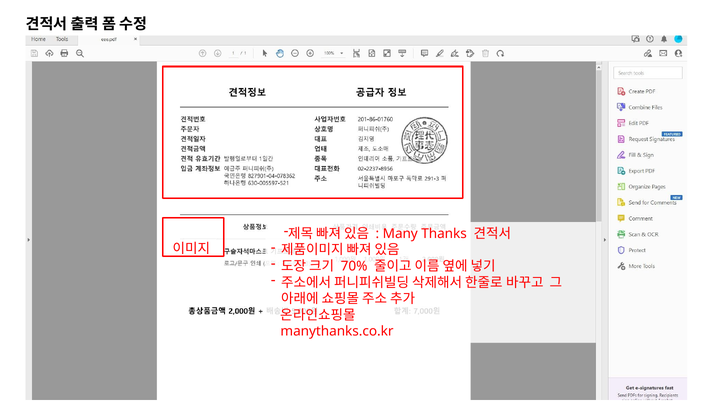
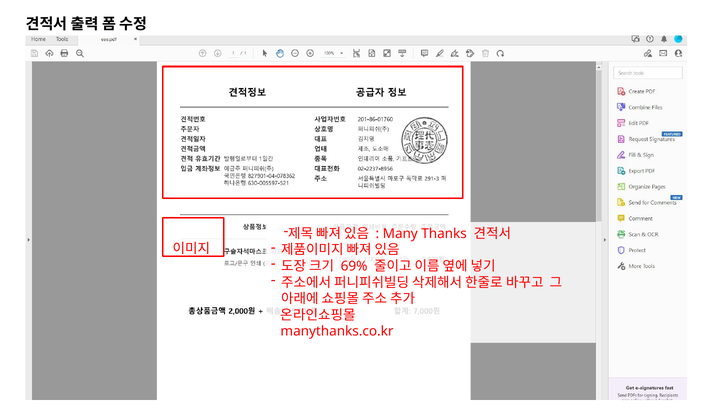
70%: 70% -> 69%
